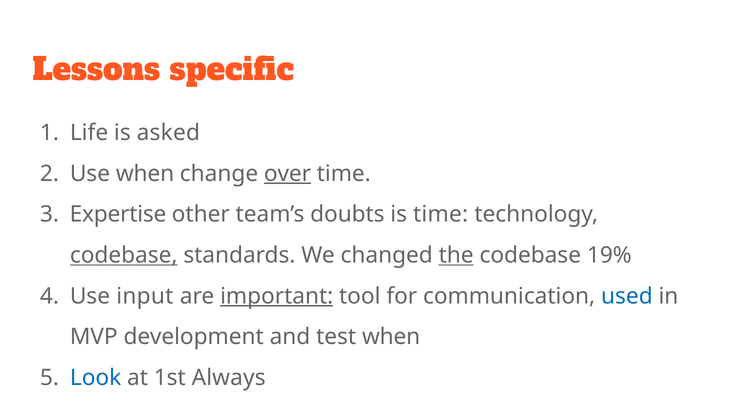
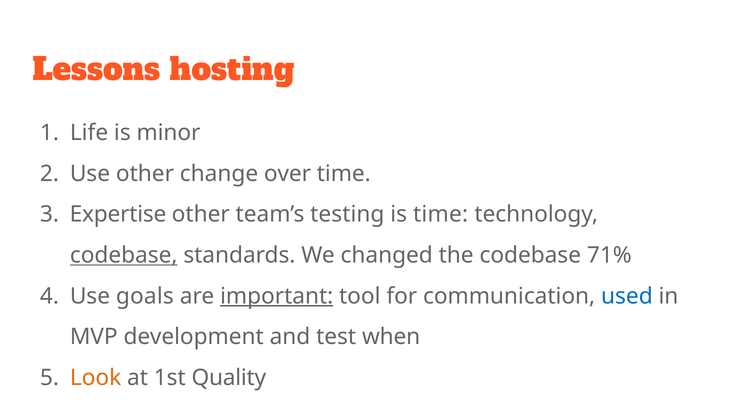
specific: specific -> hosting
asked: asked -> minor
Use when: when -> other
over underline: present -> none
doubts: doubts -> testing
the underline: present -> none
19%: 19% -> 71%
input: input -> goals
Look colour: blue -> orange
Always: Always -> Quality
